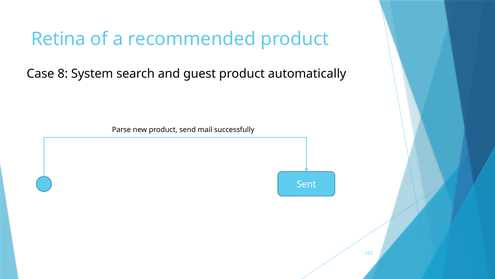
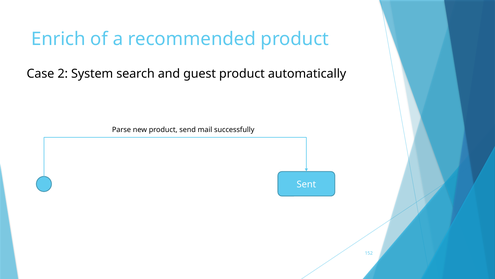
Retina: Retina -> Enrich
8: 8 -> 2
